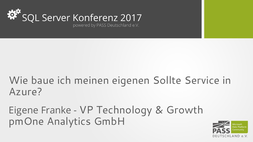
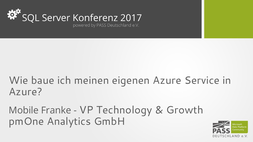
eigenen Sollte: Sollte -> Azure
Eigene: Eigene -> Mobile
